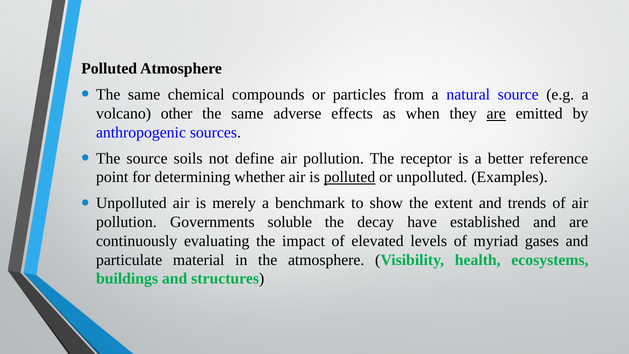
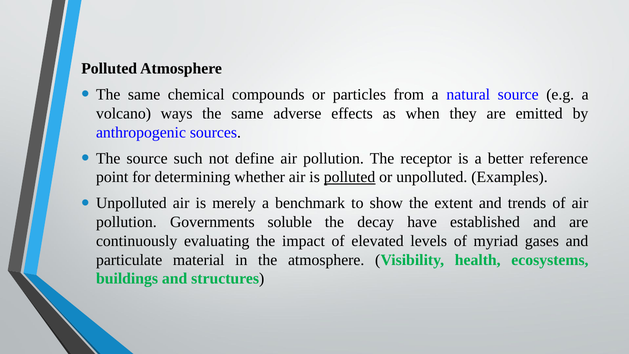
other: other -> ways
are at (496, 113) underline: present -> none
soils: soils -> such
